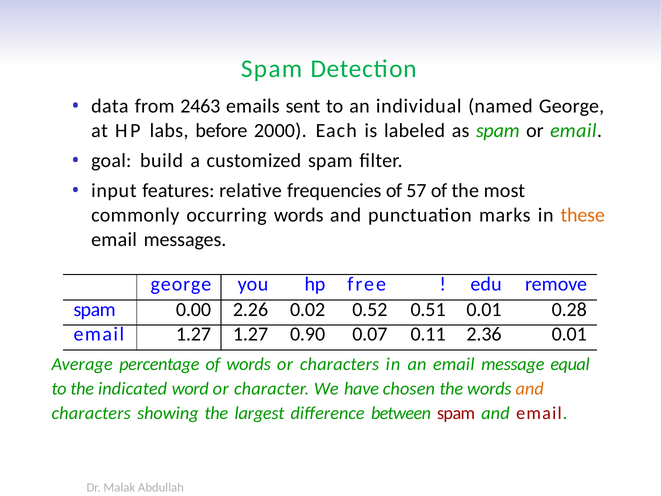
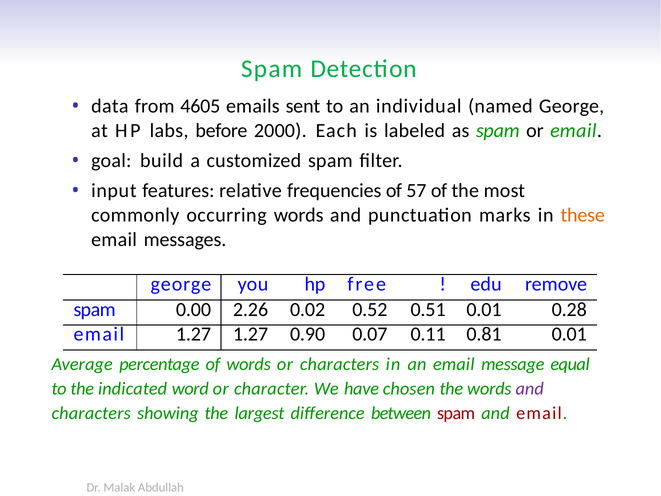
2463: 2463 -> 4605
2.36: 2.36 -> 0.81
and at (530, 389) colour: orange -> purple
